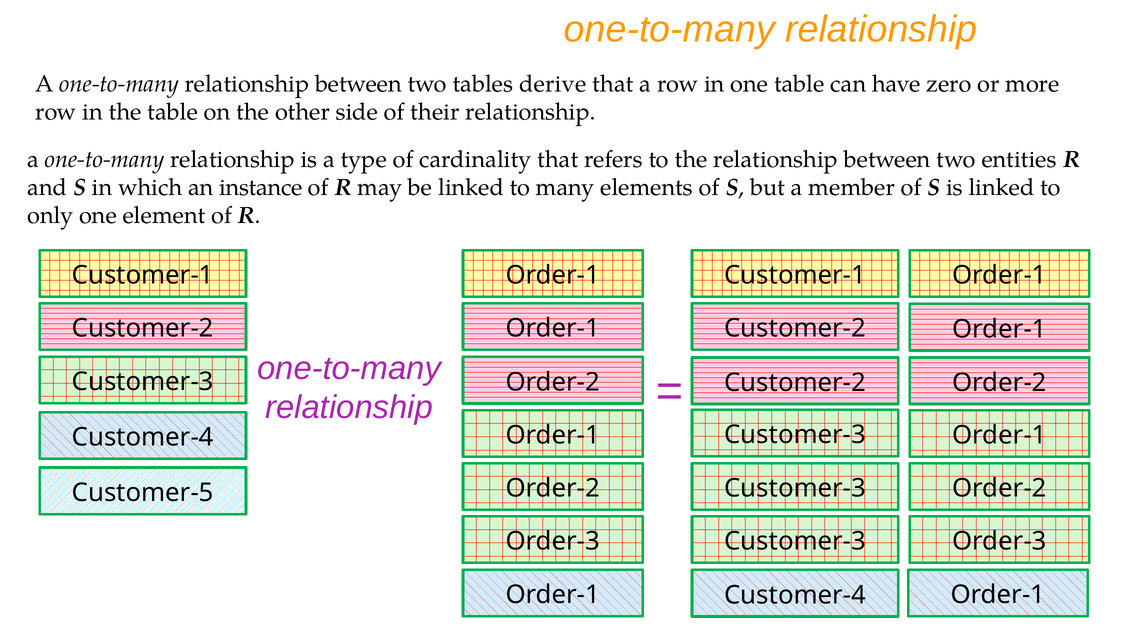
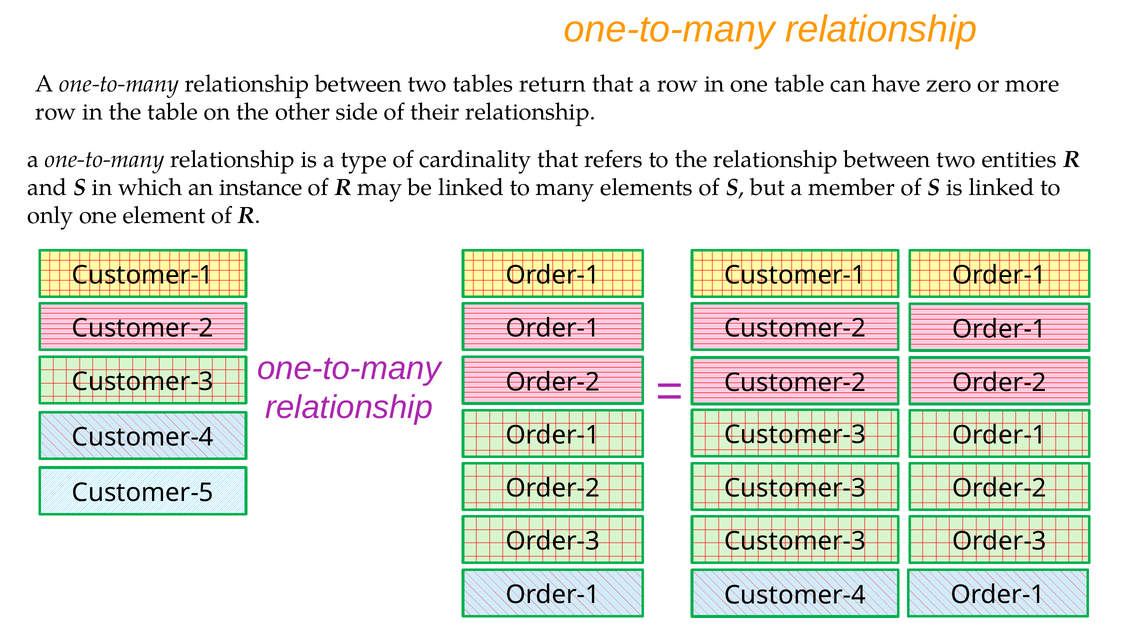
derive: derive -> return
